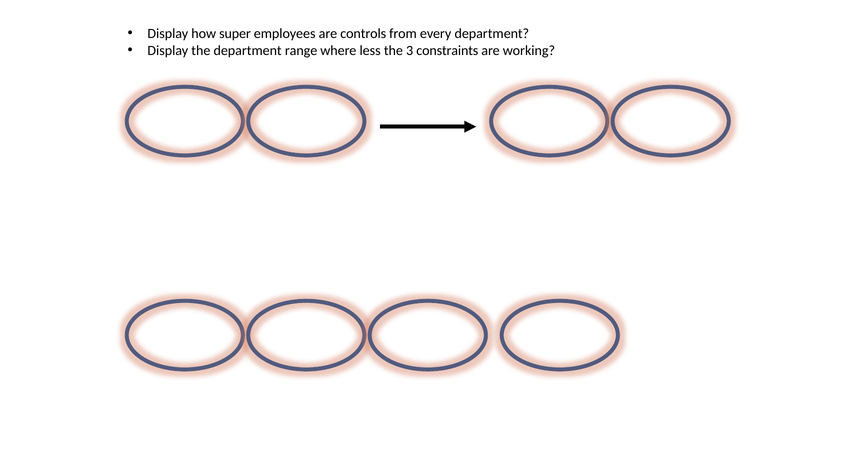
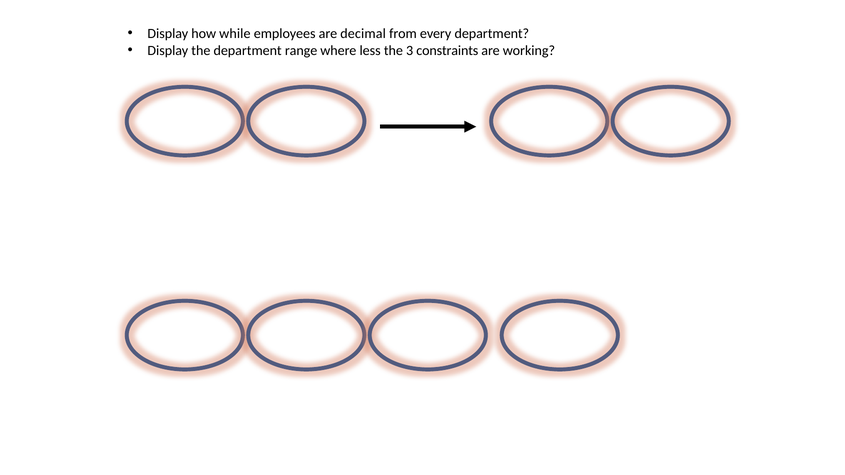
super: super -> while
controls: controls -> decimal
